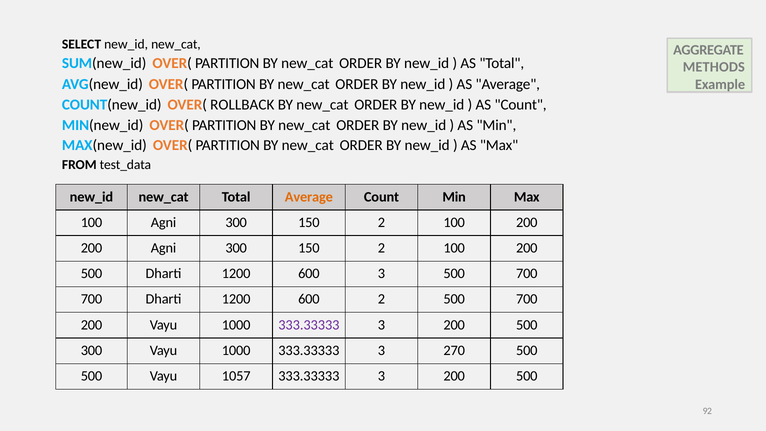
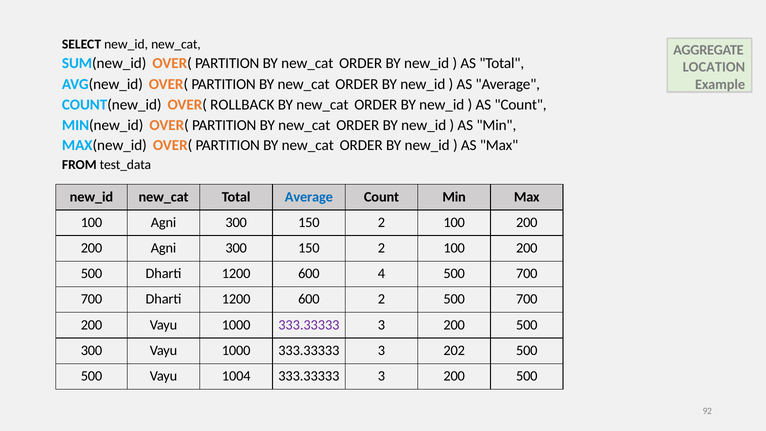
METHODS: METHODS -> LOCATION
Average at (309, 197) colour: orange -> blue
600 3: 3 -> 4
270: 270 -> 202
1057: 1057 -> 1004
